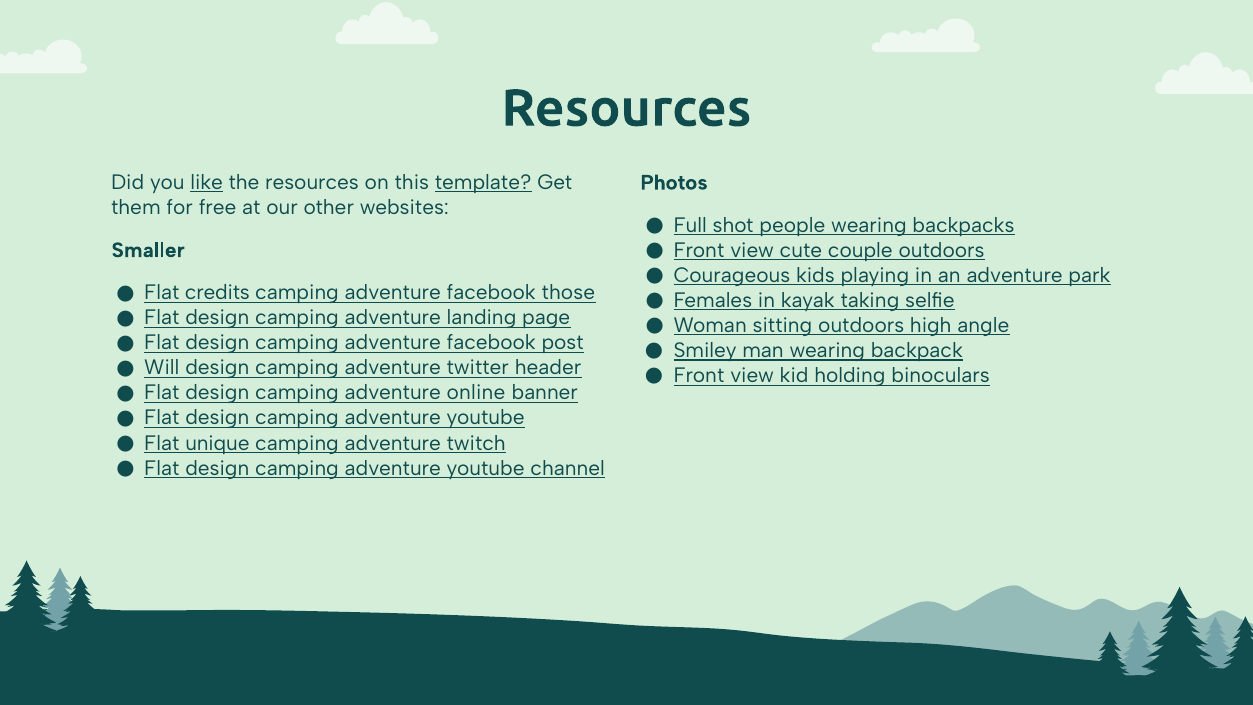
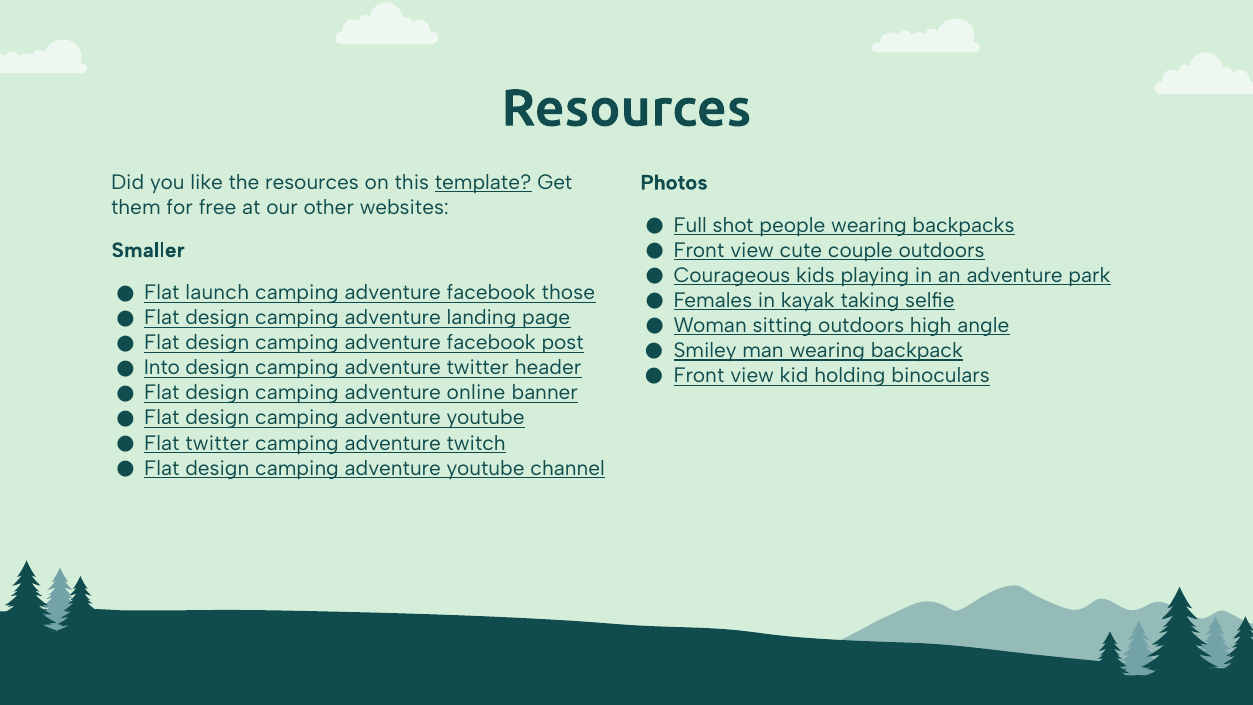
like underline: present -> none
credits: credits -> launch
Will: Will -> Into
Flat unique: unique -> twitter
